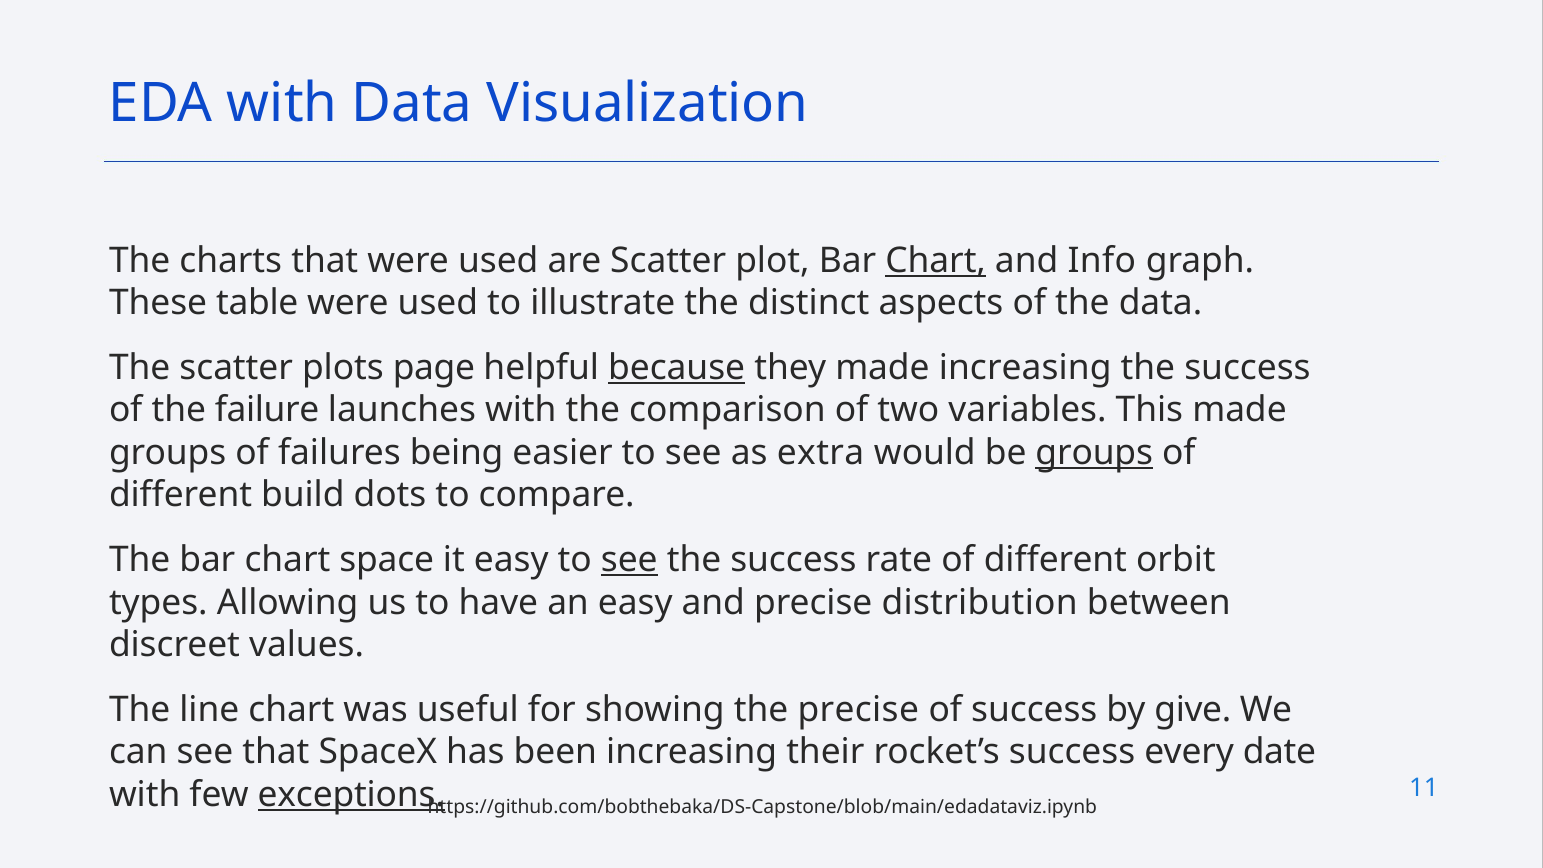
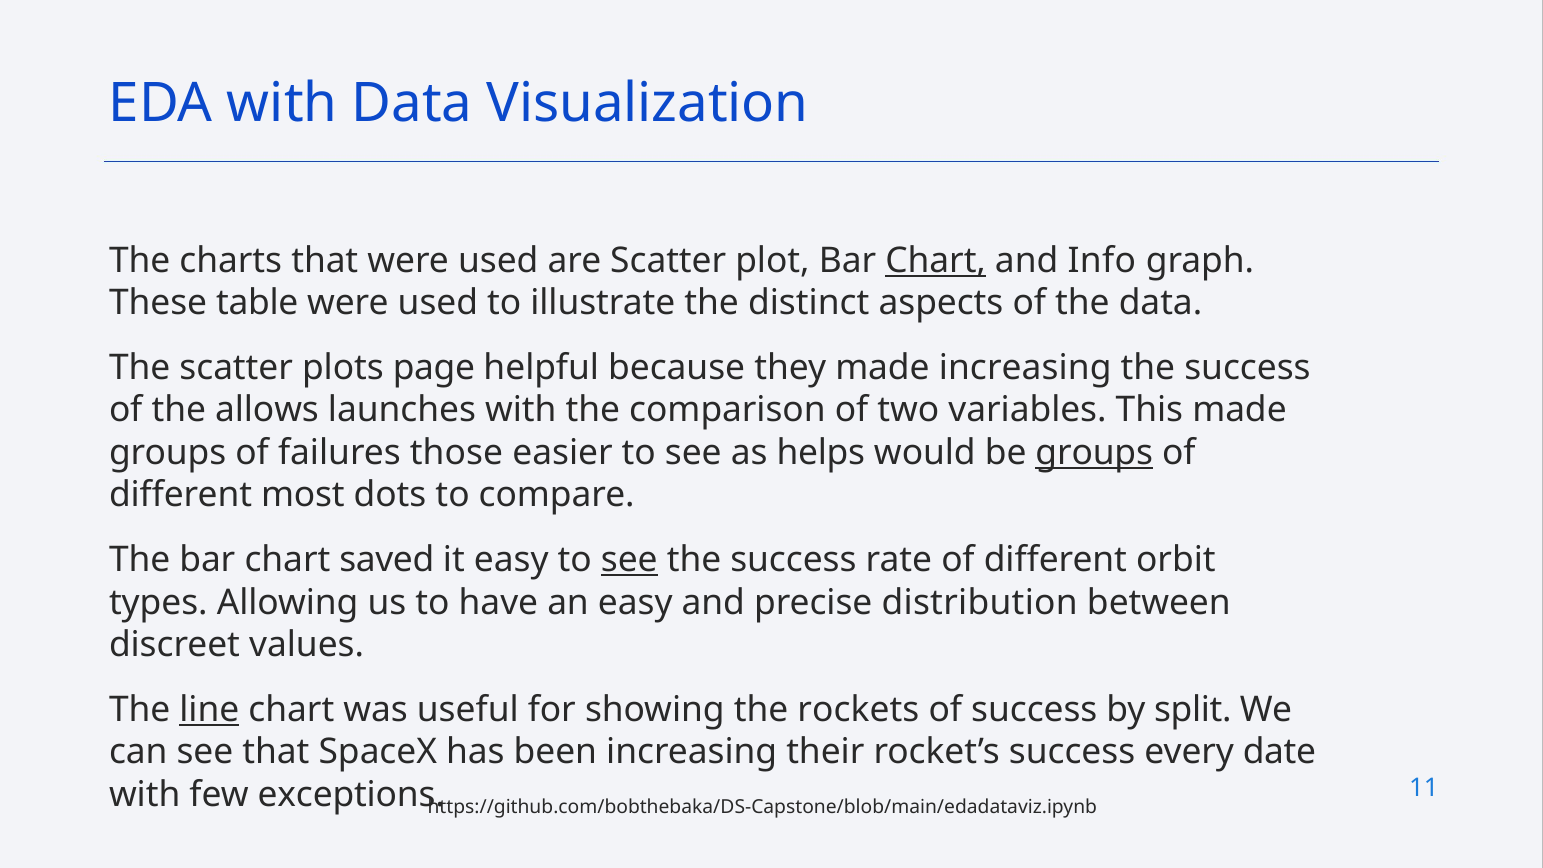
because underline: present -> none
failure: failure -> allows
being: being -> those
extra: extra -> helps
build: build -> most
space: space -> saved
line underline: none -> present
the precise: precise -> rockets
give: give -> split
exceptions underline: present -> none
